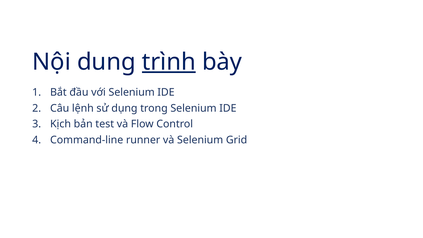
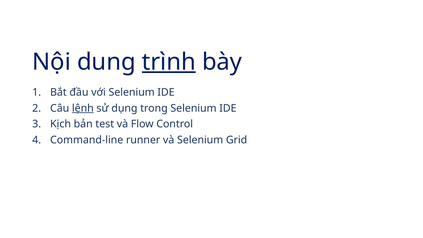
lệnh underline: none -> present
